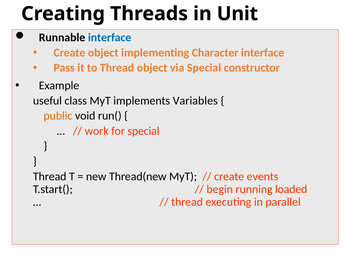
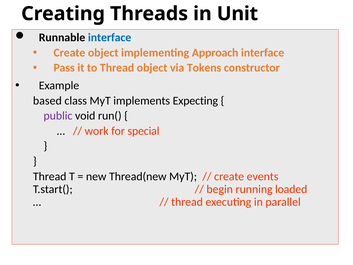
Character: Character -> Approach
via Special: Special -> Tokens
useful: useful -> based
Variables: Variables -> Expecting
public colour: orange -> purple
